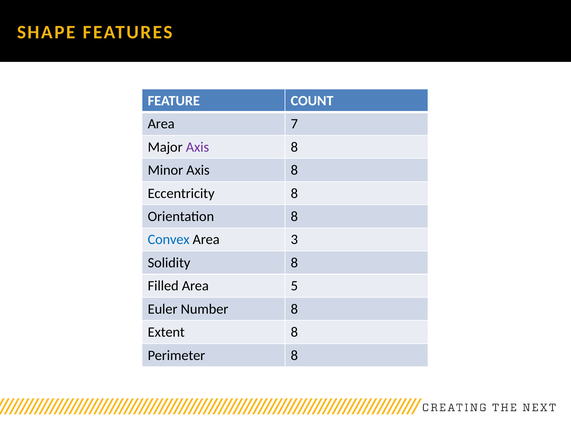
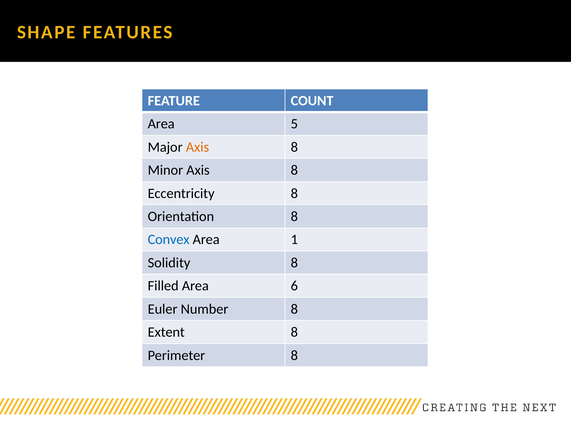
7: 7 -> 5
Axis at (197, 147) colour: purple -> orange
3: 3 -> 1
5: 5 -> 6
